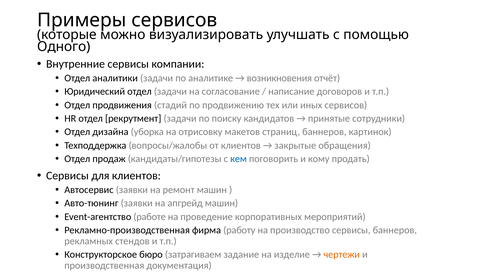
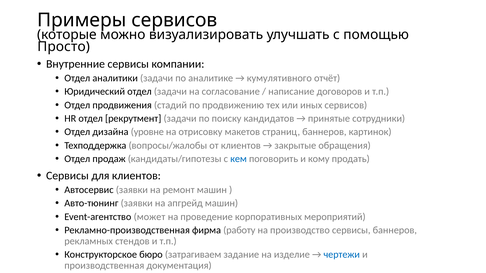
Одного: Одного -> Просто
возникновения: возникновения -> кумулятивного
уборка: уборка -> уровне
работе: работе -> может
чертежи colour: orange -> blue
